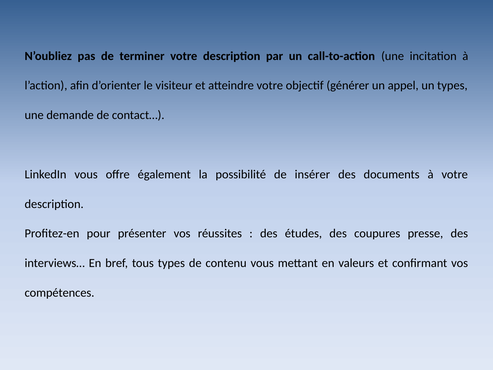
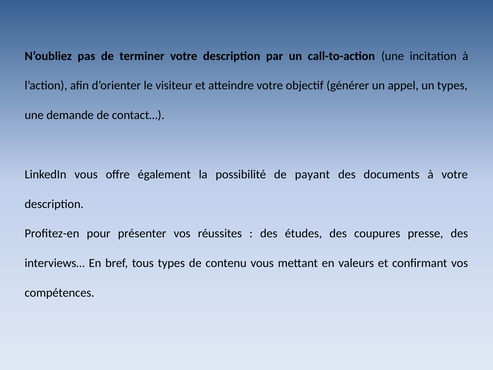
insérer: insérer -> payant
